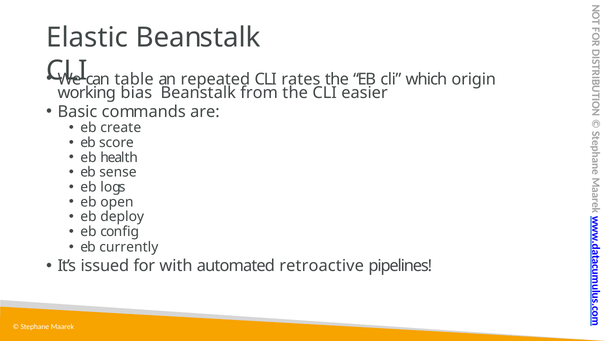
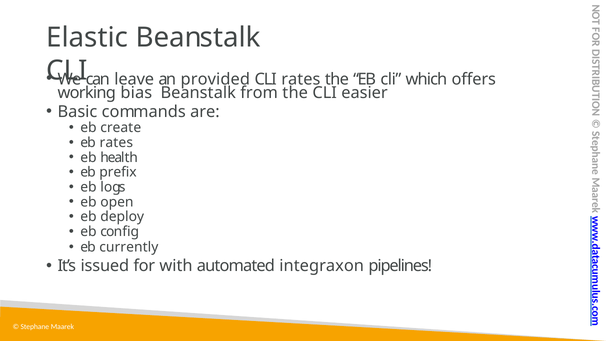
table: table -> leave
repeated: repeated -> provided
origin: origin -> offers
eb score: score -> rates
sense: sense -> prefix
retroactive: retroactive -> integraxon
